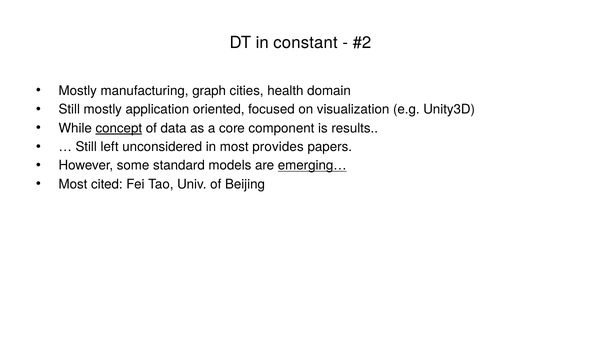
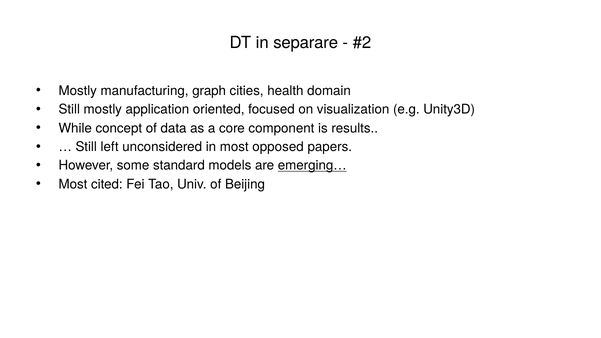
constant: constant -> separare
concept underline: present -> none
provides: provides -> opposed
